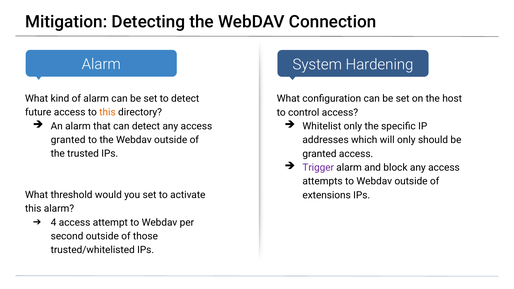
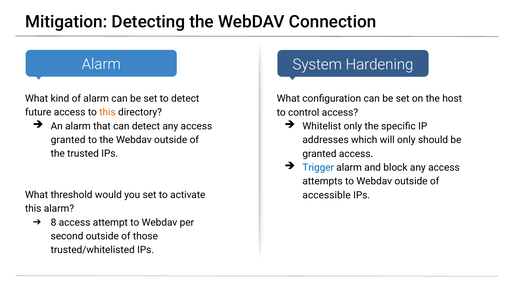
Trigger colour: purple -> blue
extensions: extensions -> accessible
4: 4 -> 8
